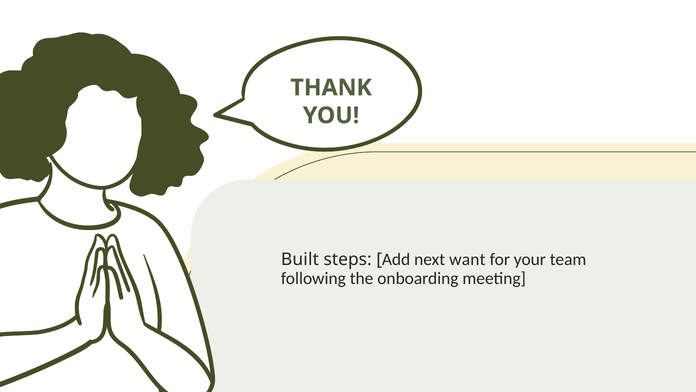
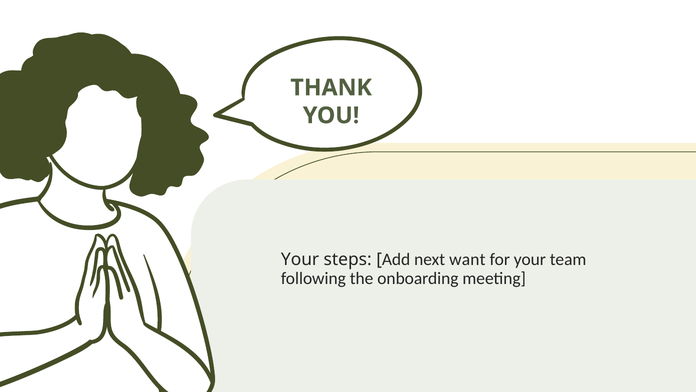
Built at (300, 259): Built -> Your
